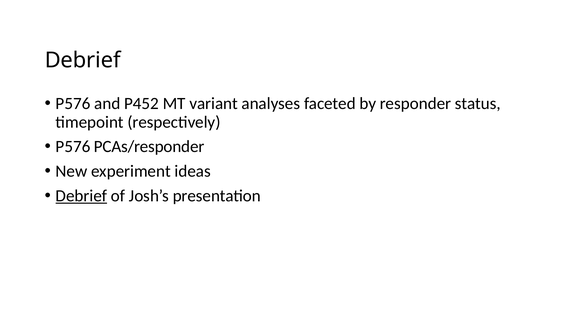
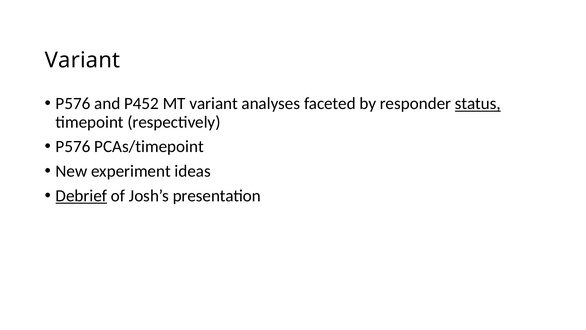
Debrief at (83, 60): Debrief -> Variant
status underline: none -> present
PCAs/responder: PCAs/responder -> PCAs/timepoint
